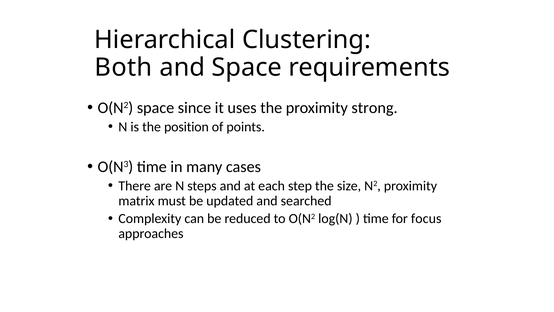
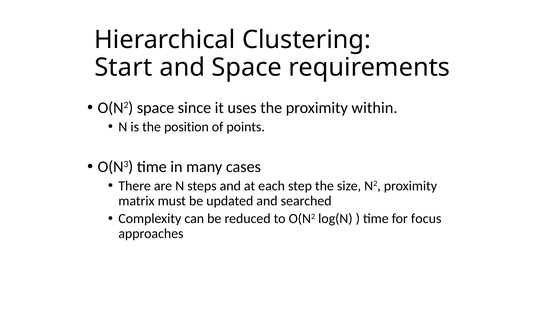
Both: Both -> Start
strong: strong -> within
